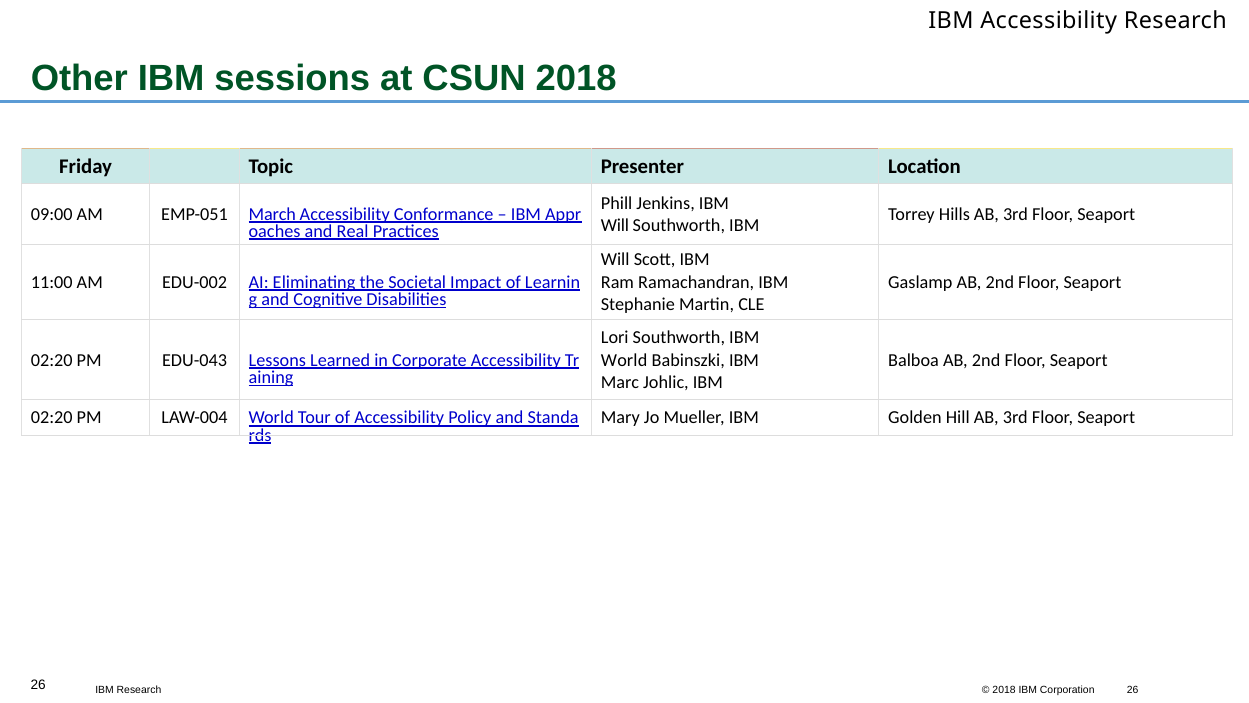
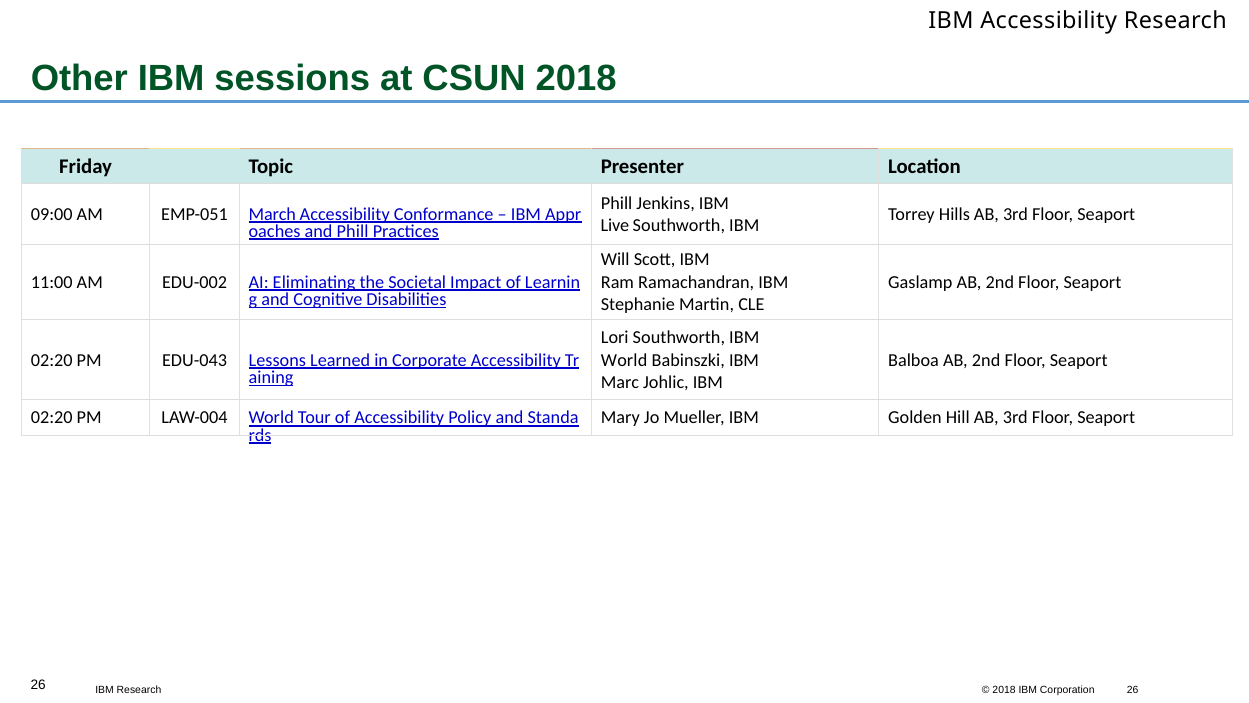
Will at (615, 225): Will -> Live
and Real: Real -> Phill
